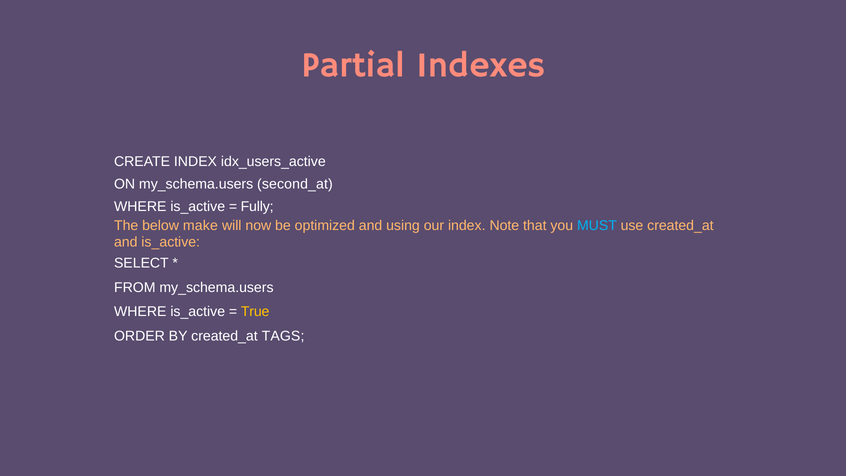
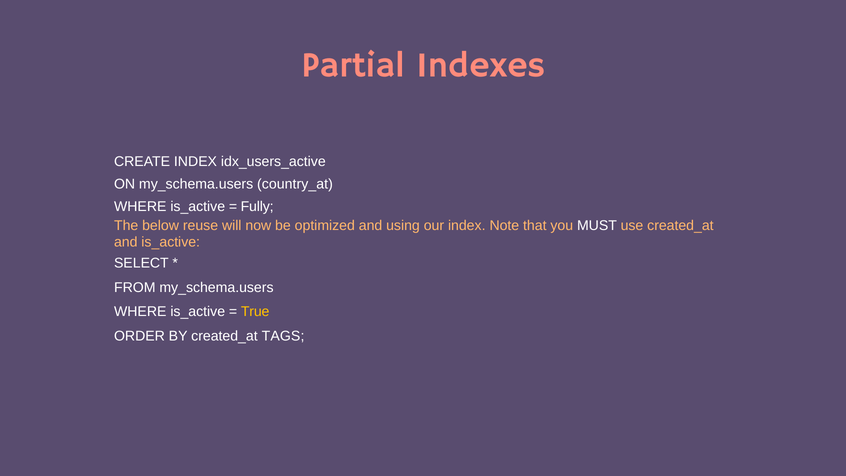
second_at: second_at -> country_at
make: make -> reuse
MUST colour: light blue -> white
